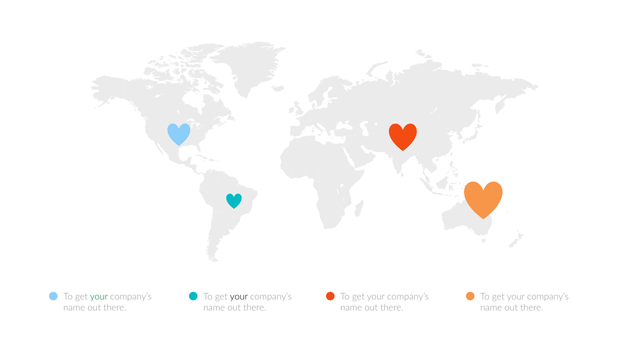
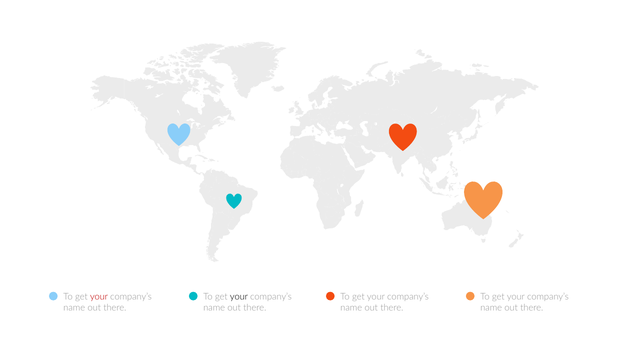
your at (99, 296) colour: green -> red
